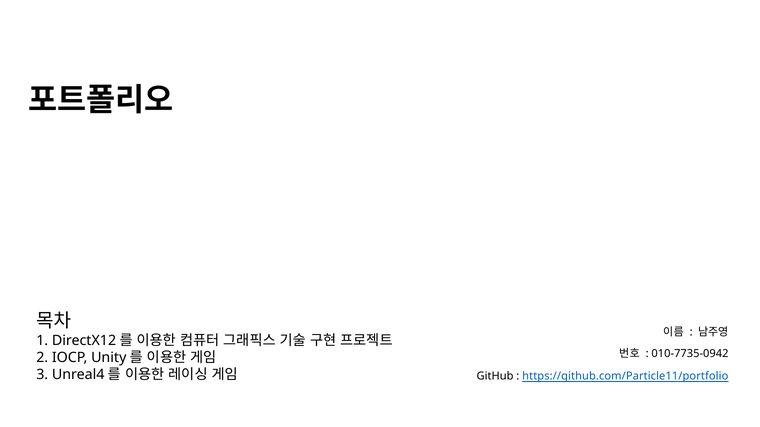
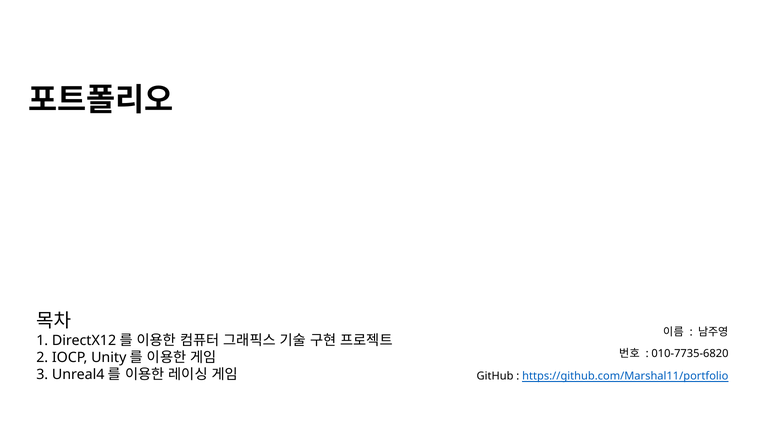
010-7735-0942: 010-7735-0942 -> 010-7735-6820
https://github.com/Particle11/portfolio: https://github.com/Particle11/portfolio -> https://github.com/Marshal11/portfolio
